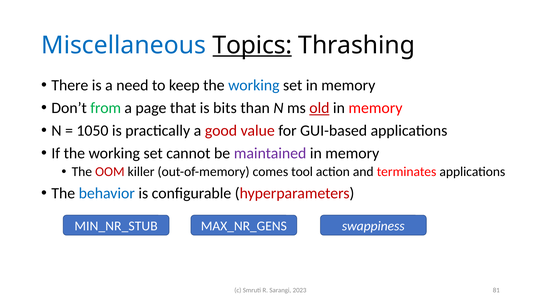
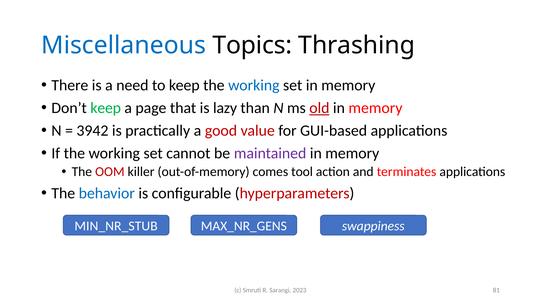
Topics underline: present -> none
Don’t from: from -> keep
bits: bits -> lazy
1050: 1050 -> 3942
